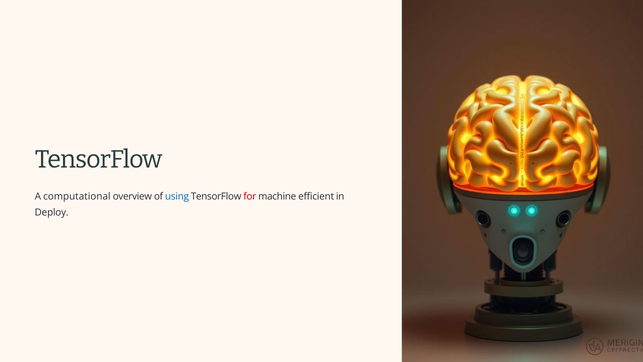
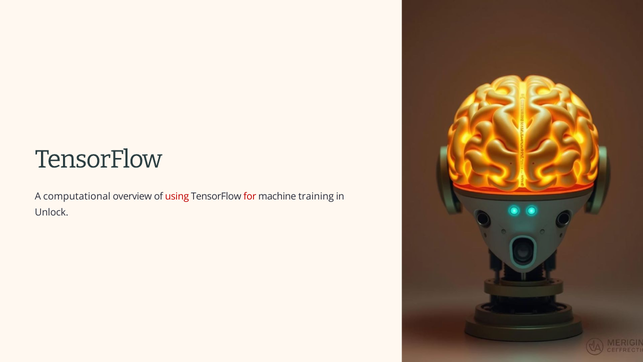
using colour: blue -> red
efficient: efficient -> training
Deploy: Deploy -> Unlock
